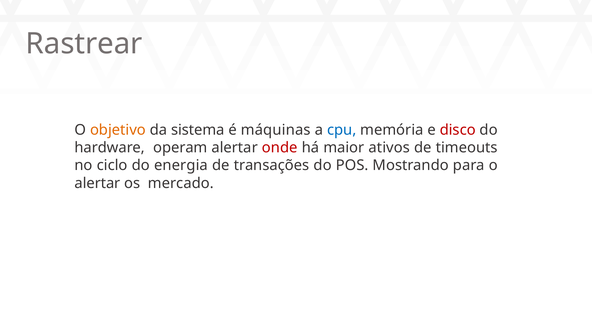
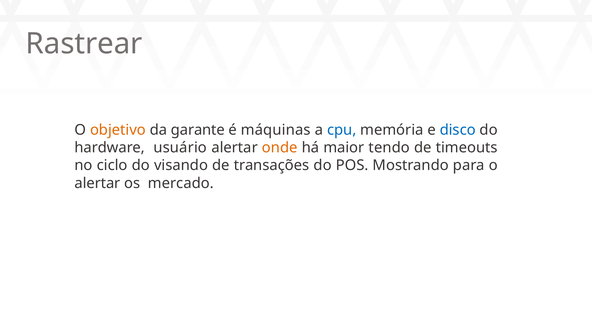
sistema: sistema -> garante
disco colour: red -> blue
operam: operam -> usuário
onde colour: red -> orange
ativos: ativos -> tendo
energia: energia -> visando
